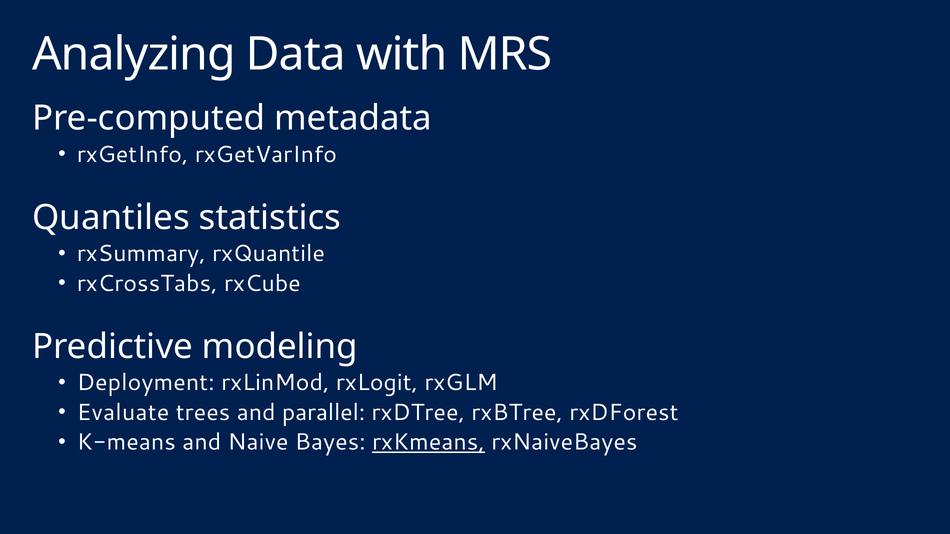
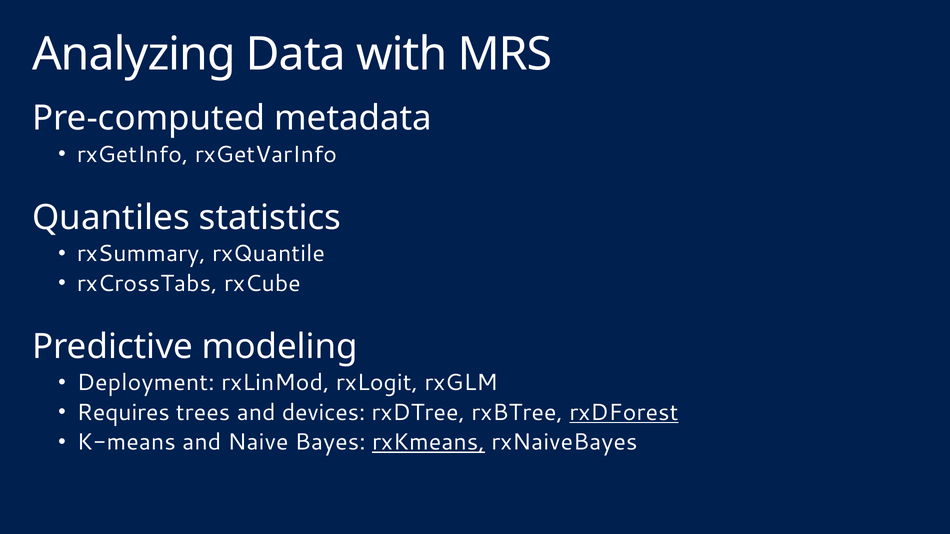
Evaluate: Evaluate -> Requires
parallel: parallel -> devices
rxDForest underline: none -> present
